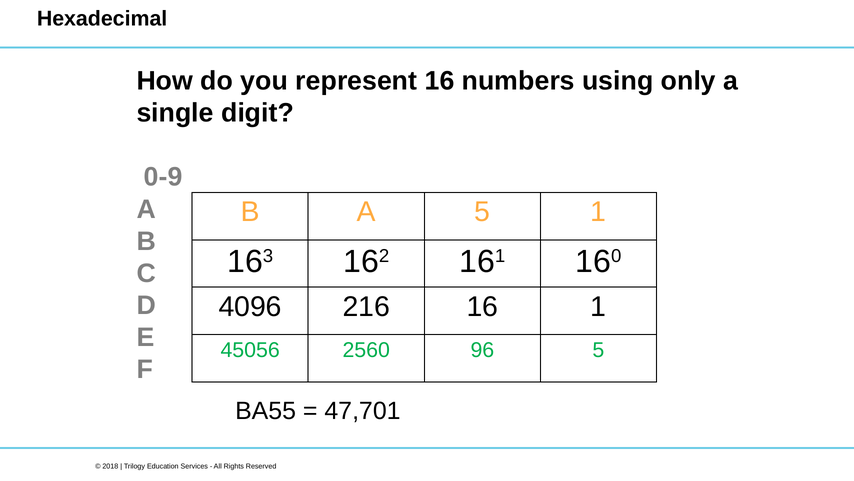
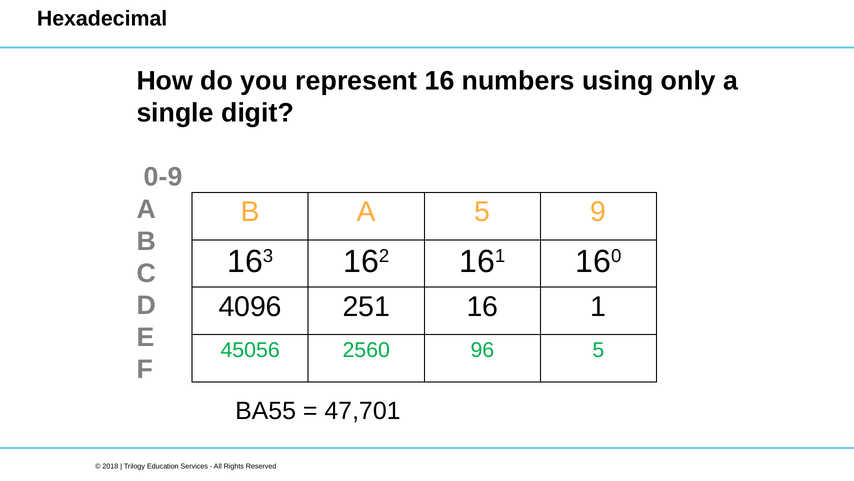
5 1: 1 -> 9
216: 216 -> 251
